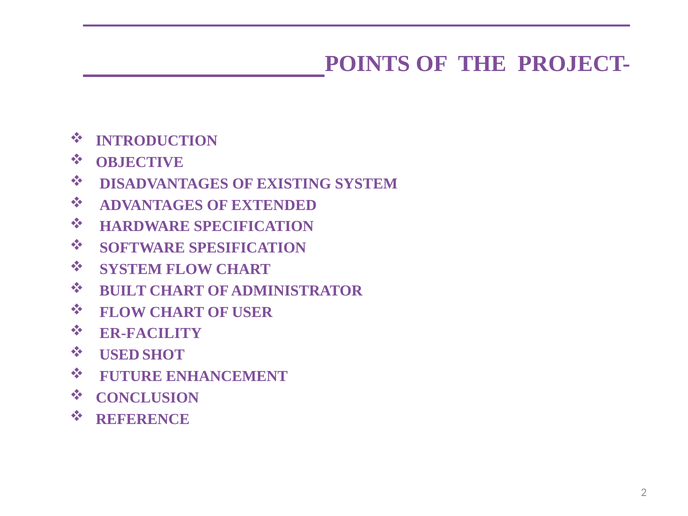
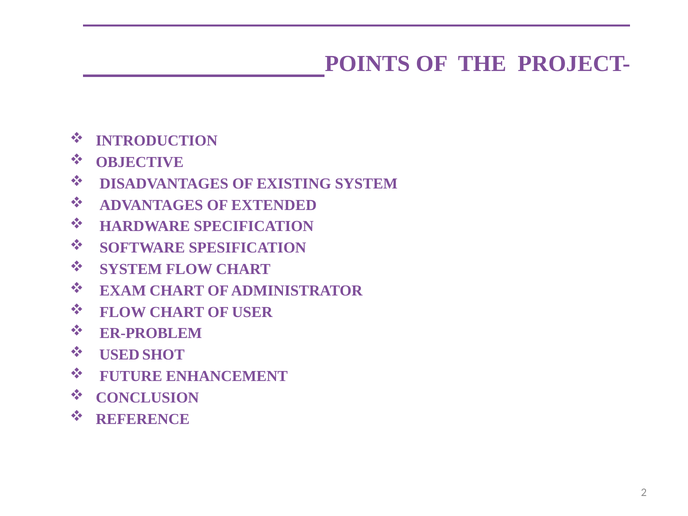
BUILT: BUILT -> EXAM
ER-FACILITY: ER-FACILITY -> ER-PROBLEM
